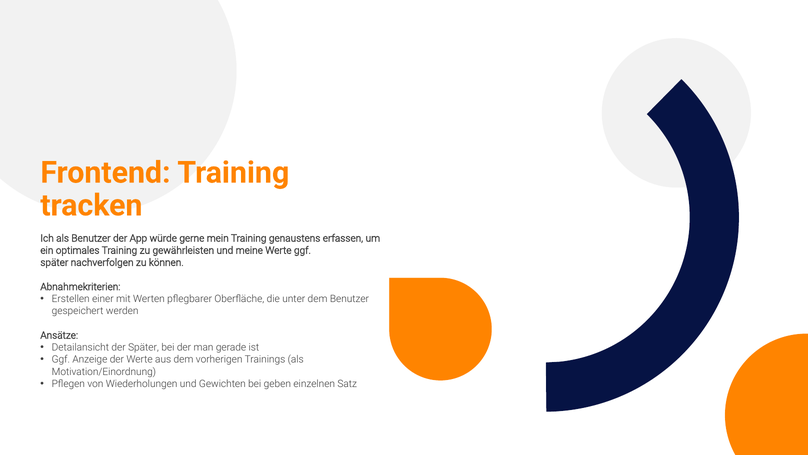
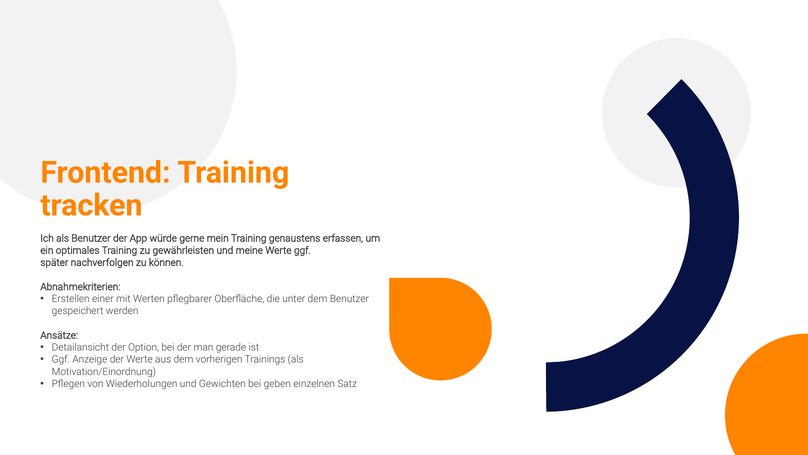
der Später: Später -> Option
